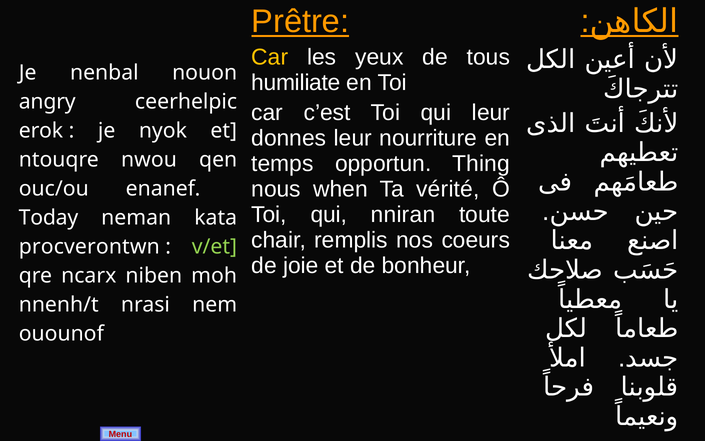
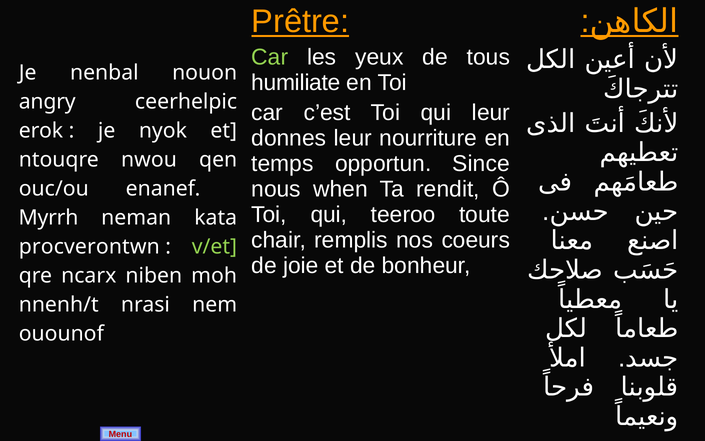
Car at (270, 57) colour: yellow -> light green
Thing: Thing -> Since
vérité: vérité -> rendit
nniran: nniran -> teeroo
Today: Today -> Myrrh
